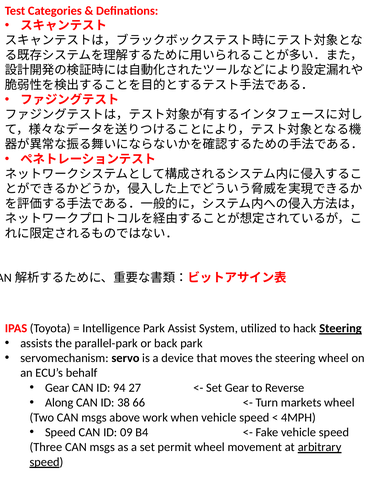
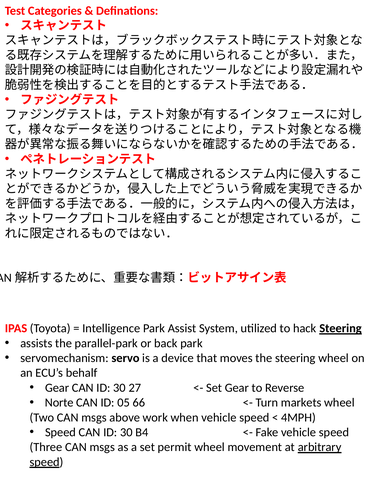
Gear CAN ID 94: 94 -> 30
Along: Along -> Norte
38: 38 -> 05
Speed CAN ID 09: 09 -> 30
